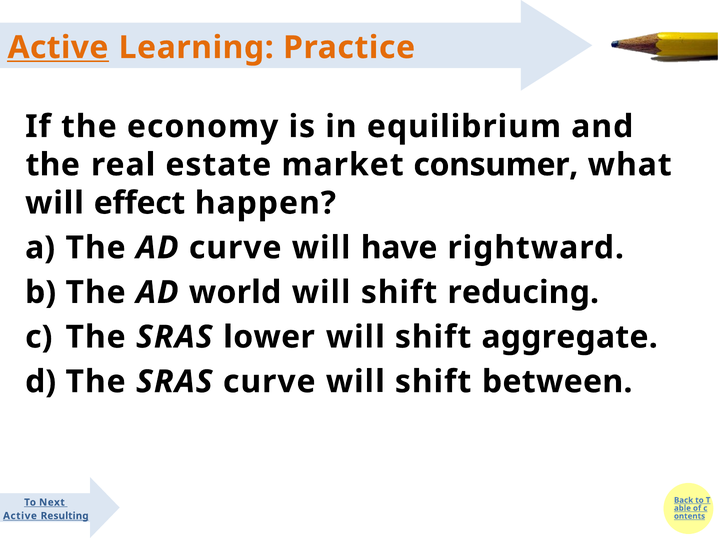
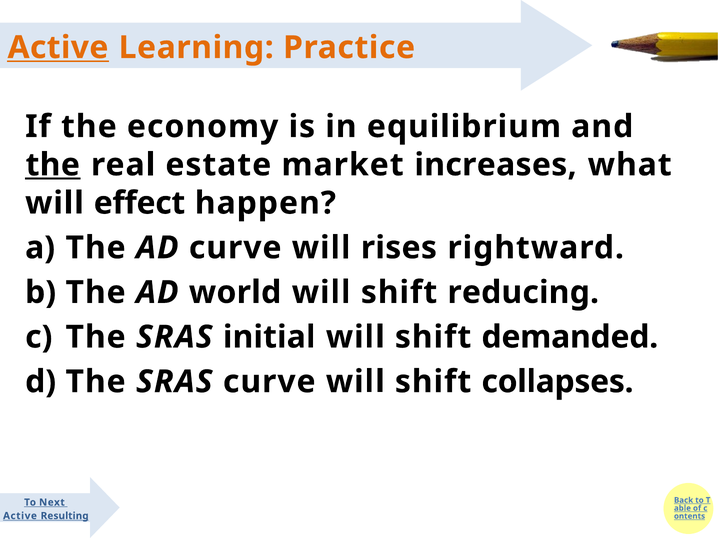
the at (53, 165) underline: none -> present
consumer: consumer -> increases
have: have -> rises
lower: lower -> initial
aggregate: aggregate -> demanded
between: between -> collapses
